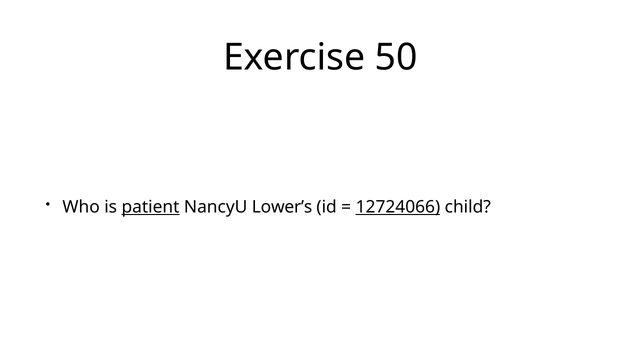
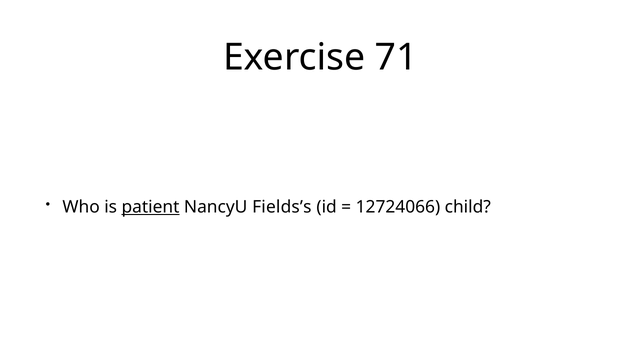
50: 50 -> 71
Lower’s: Lower’s -> Fields’s
12724066 underline: present -> none
